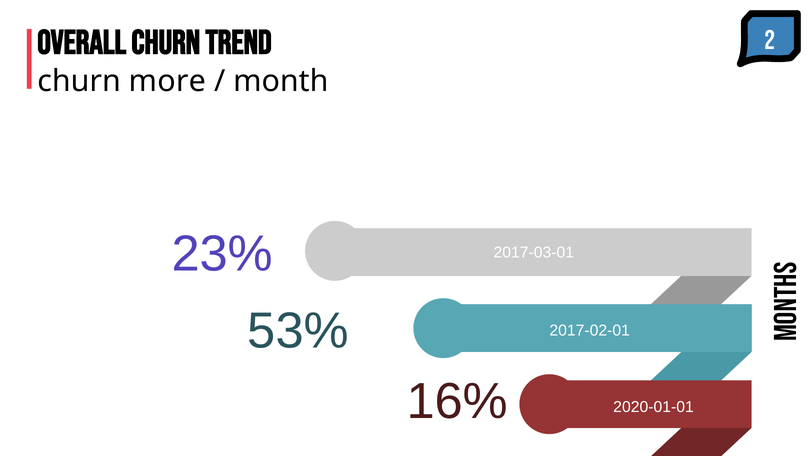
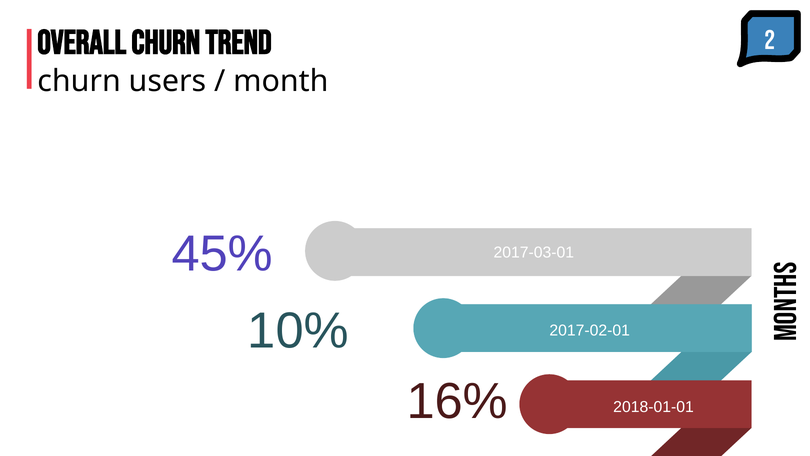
more: more -> users
23%: 23% -> 45%
53%: 53% -> 10%
2020-01-01: 2020-01-01 -> 2018-01-01
